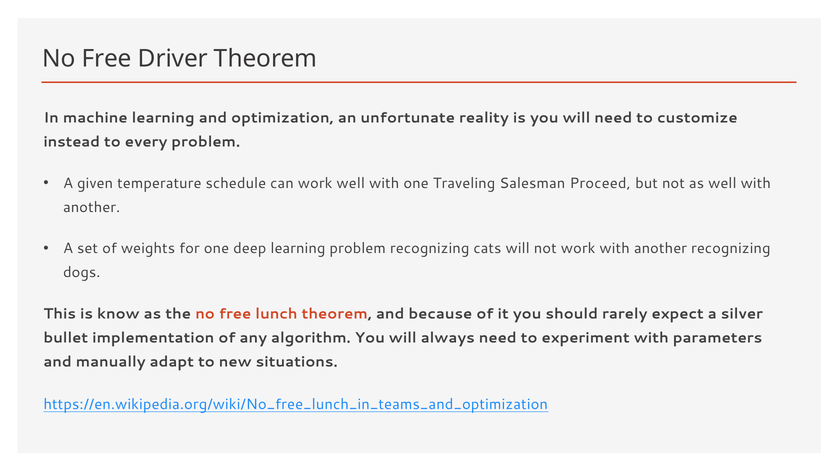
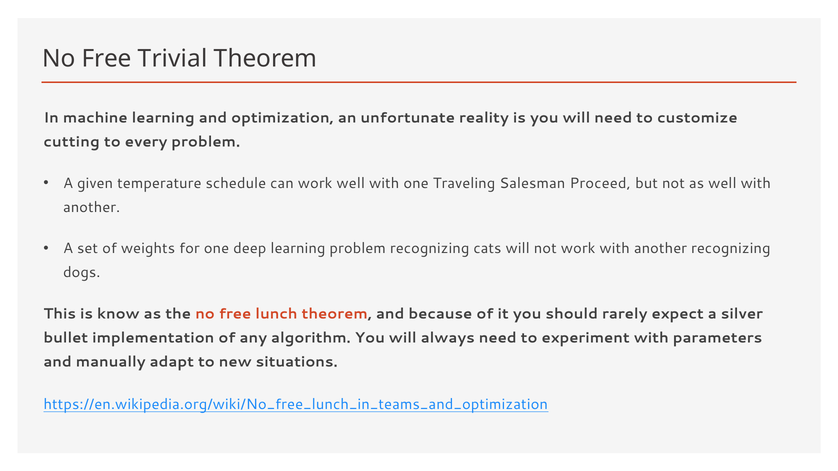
Driver: Driver -> Trivial
instead: instead -> cutting
